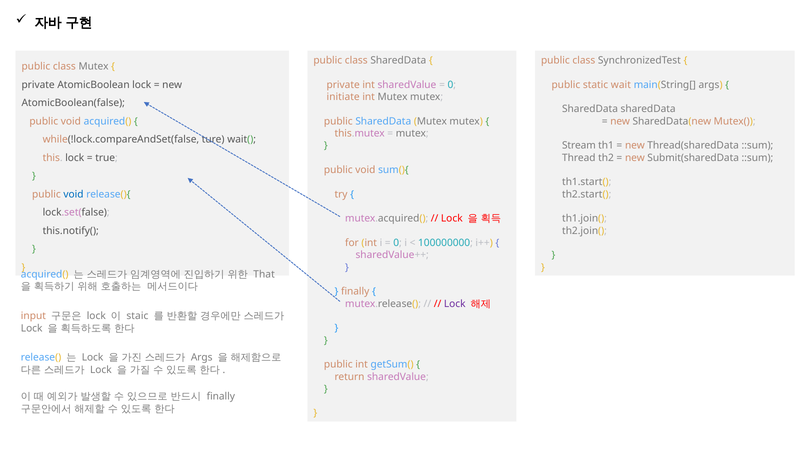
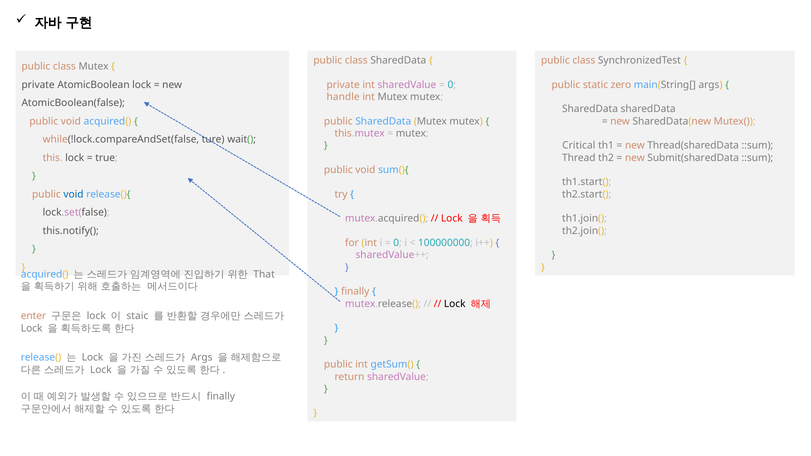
wait: wait -> zero
initiate: initiate -> handle
Stream: Stream -> Critical
Lock at (455, 304) colour: purple -> black
input: input -> enter
